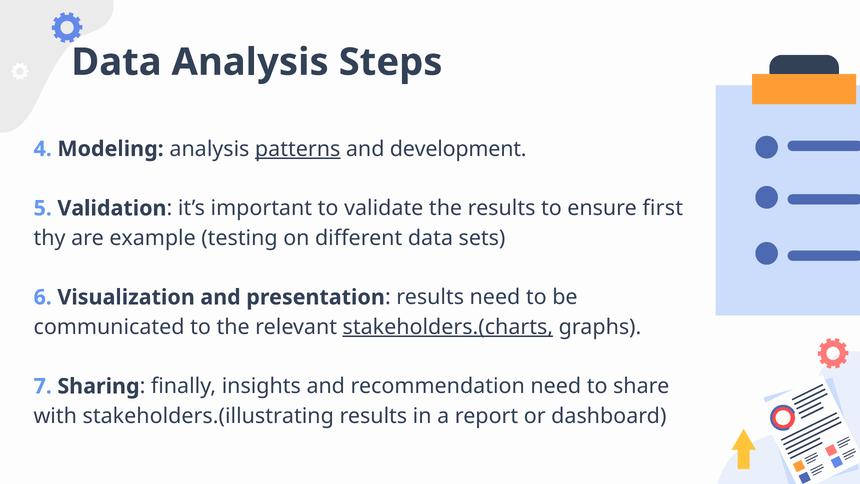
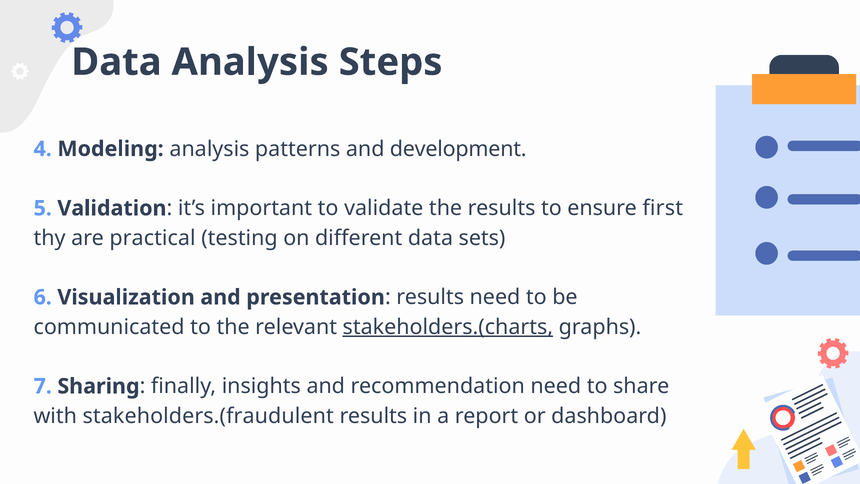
patterns underline: present -> none
example: example -> practical
stakeholders.(illustrating: stakeholders.(illustrating -> stakeholders.(fraudulent
